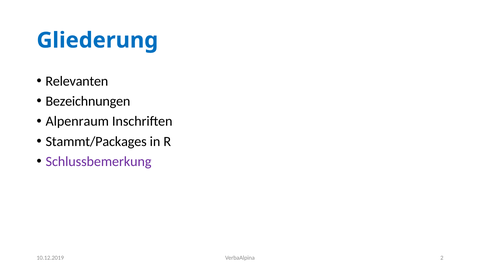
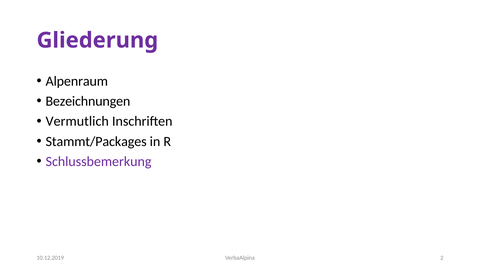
Gliederung colour: blue -> purple
Relevanten: Relevanten -> Alpenraum
Alpenraum: Alpenraum -> Vermutlich
